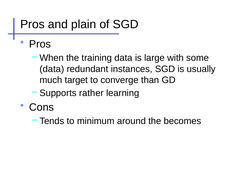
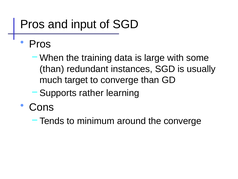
plain: plain -> input
data at (52, 69): data -> than
the becomes: becomes -> converge
